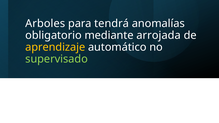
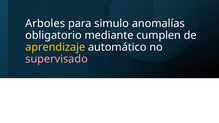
tendrá: tendrá -> simulo
arrojada: arrojada -> cumplen
supervisado colour: light green -> pink
